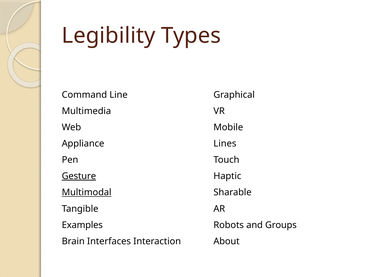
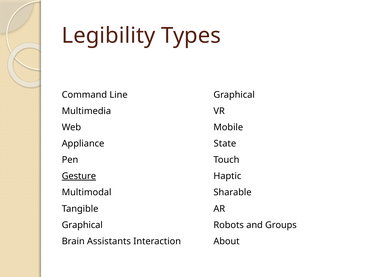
Lines: Lines -> State
Multimodal underline: present -> none
Examples at (82, 225): Examples -> Graphical
Interfaces: Interfaces -> Assistants
